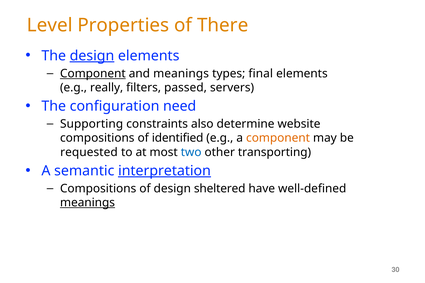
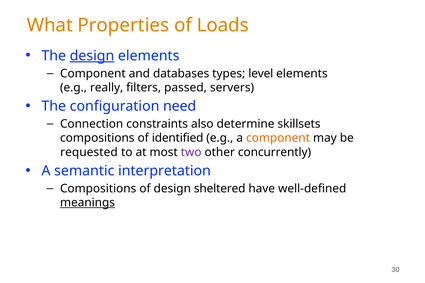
Level: Level -> What
There: There -> Loads
Component at (93, 74) underline: present -> none
and meanings: meanings -> databases
final: final -> level
Supporting: Supporting -> Connection
website: website -> skillsets
two colour: blue -> purple
transporting: transporting -> concurrently
interpretation underline: present -> none
